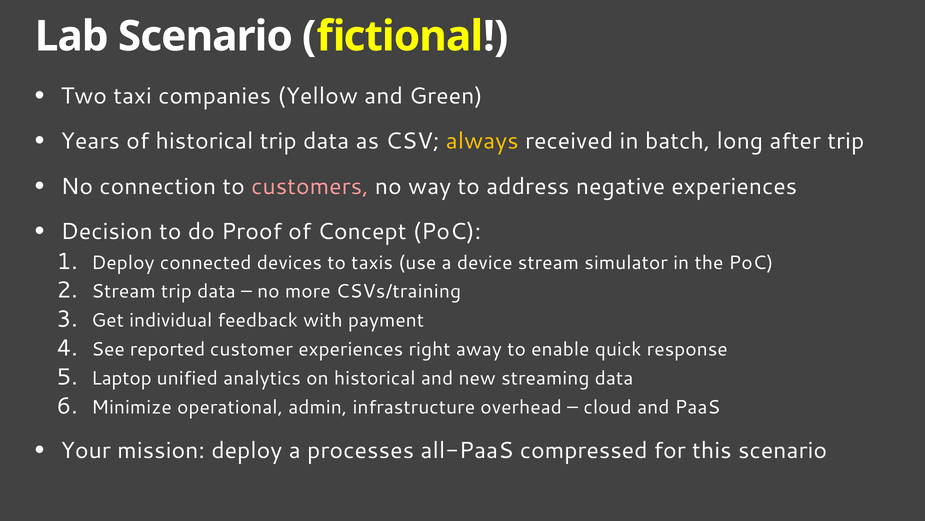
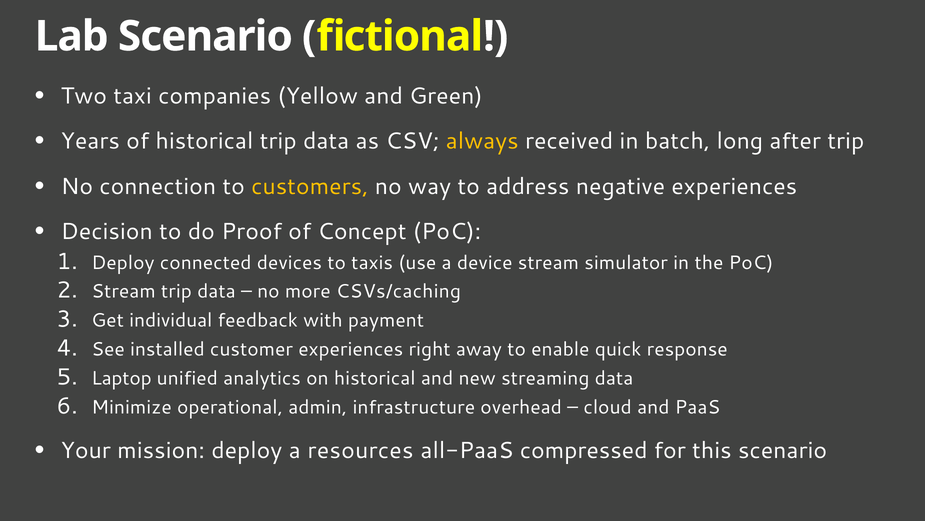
customers colour: pink -> yellow
CSVs/training: CSVs/training -> CSVs/caching
reported: reported -> installed
processes: processes -> resources
